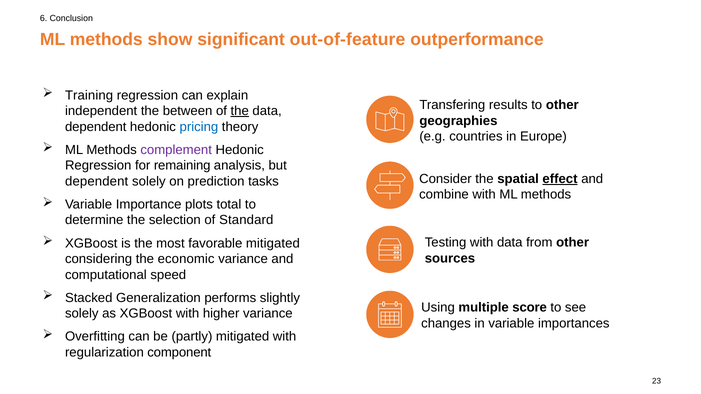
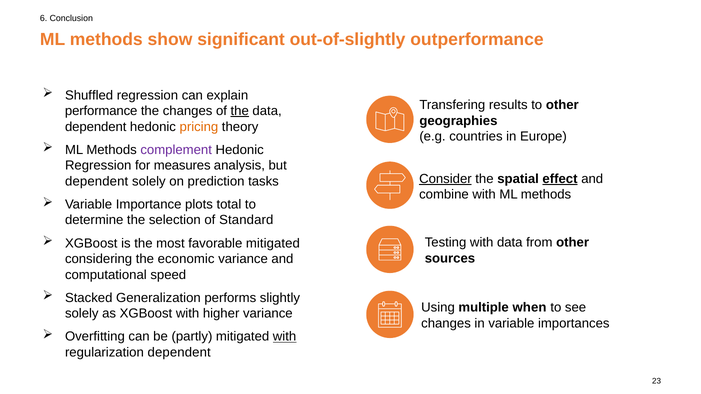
out-of-feature: out-of-feature -> out-of-slightly
Training: Training -> Shuffled
independent: independent -> performance
the between: between -> changes
pricing colour: blue -> orange
remaining: remaining -> measures
Consider underline: none -> present
score: score -> when
with at (285, 337) underline: none -> present
regularization component: component -> dependent
